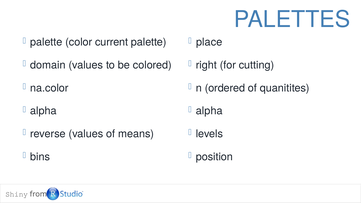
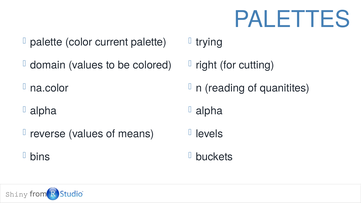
place: place -> trying
ordered: ordered -> reading
position: position -> buckets
